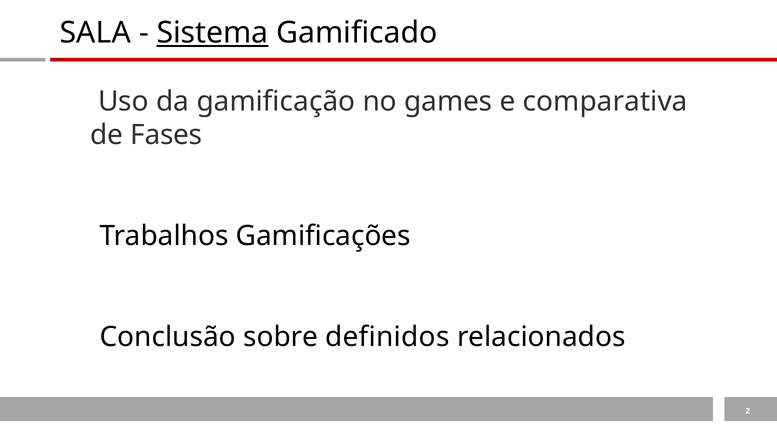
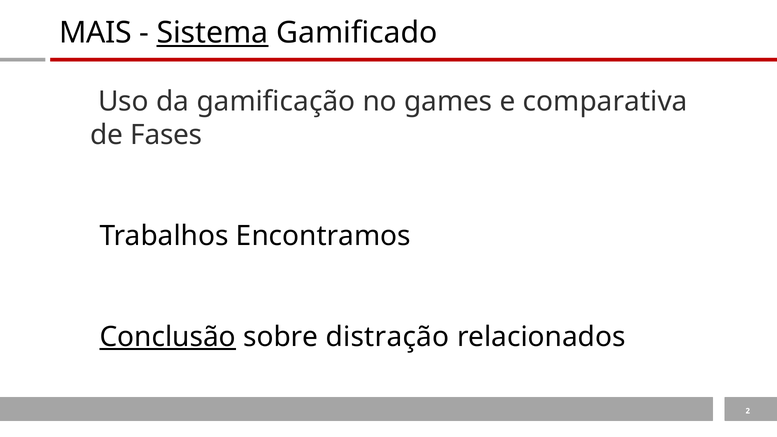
SALA: SALA -> MAIS
Gamificações: Gamificações -> Encontramos
Conclusão underline: none -> present
definidos: definidos -> distração
